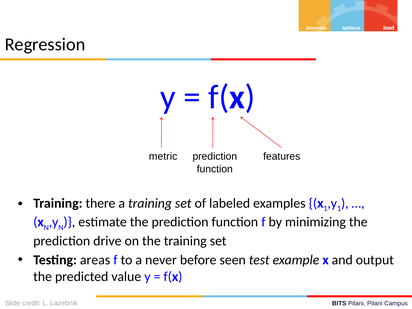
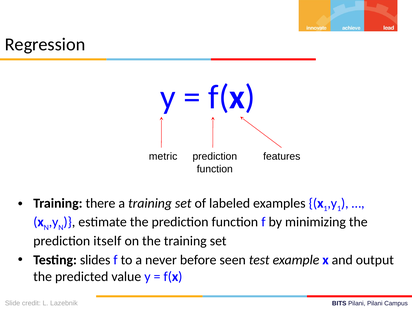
drive: drive -> itself
areas: areas -> slides
